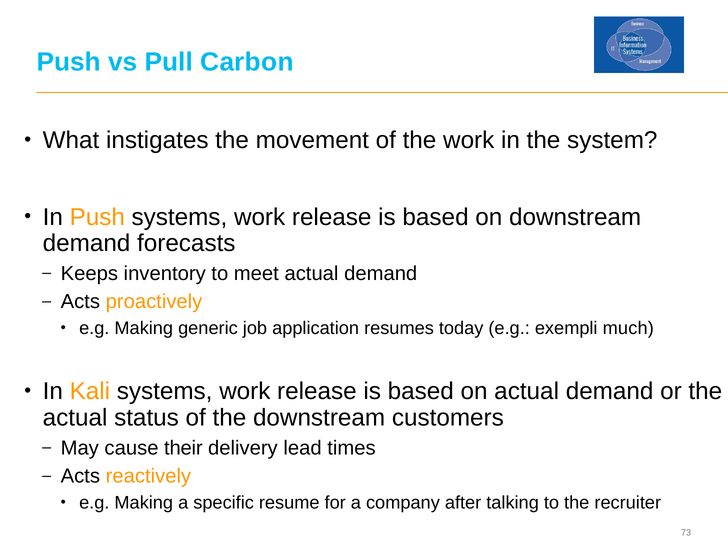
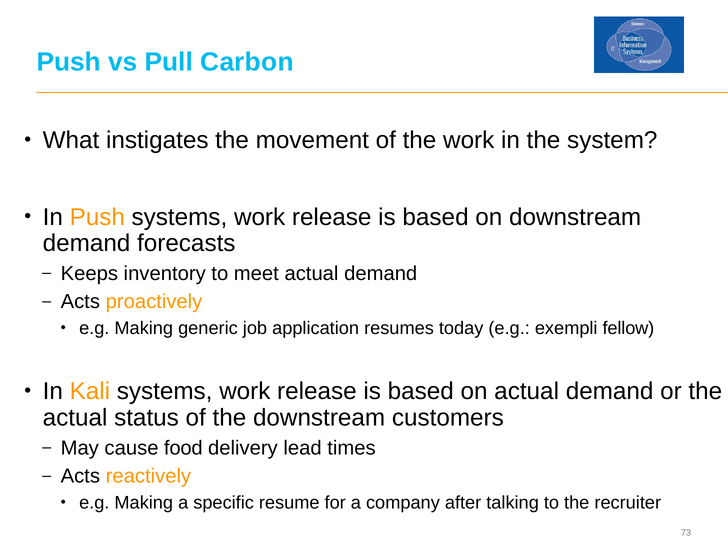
much: much -> fellow
their: their -> food
